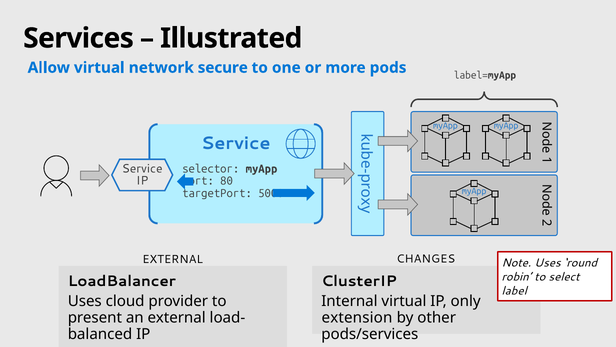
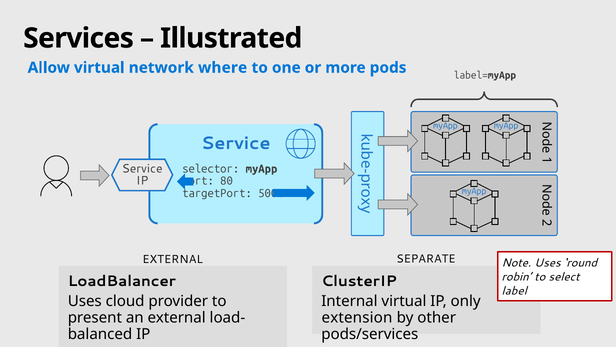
secure: secure -> where
CHANGES: CHANGES -> SEPARATE
